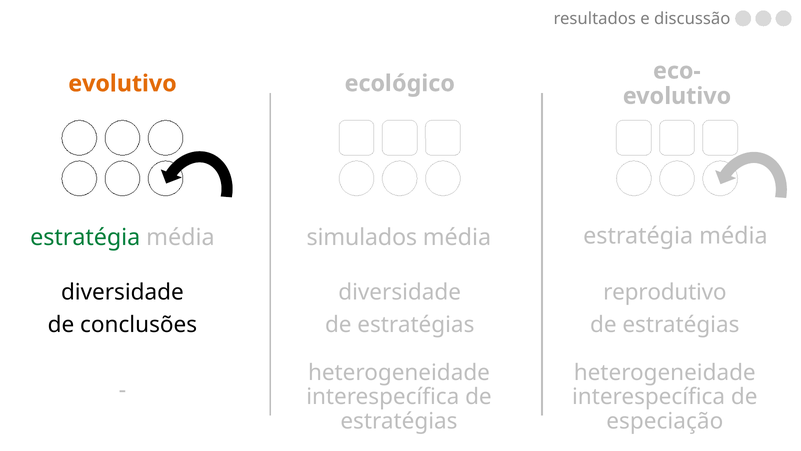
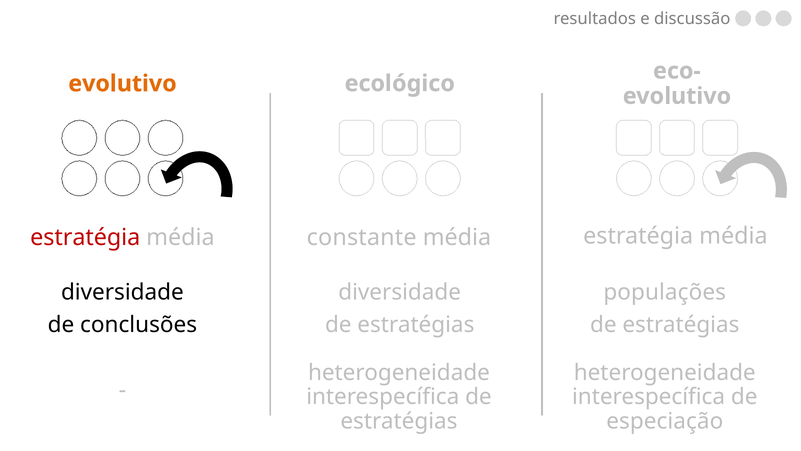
estratégia at (85, 237) colour: green -> red
simulados: simulados -> constante
reprodutivo: reprodutivo -> populações
